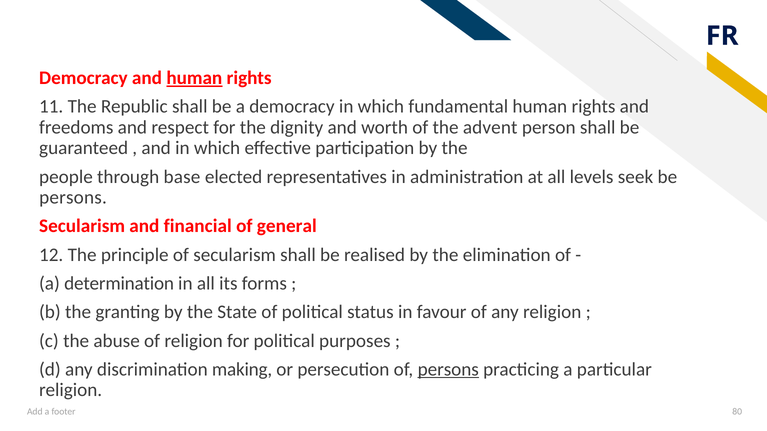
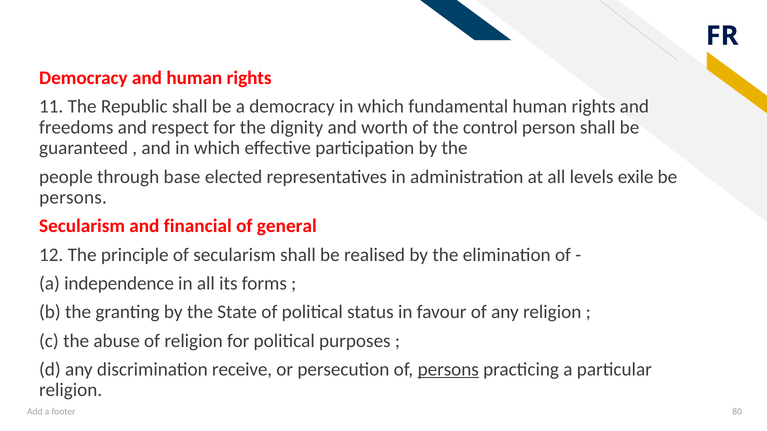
human at (194, 78) underline: present -> none
advent: advent -> control
seek: seek -> exile
determination: determination -> independence
making: making -> receive
